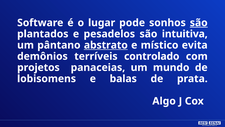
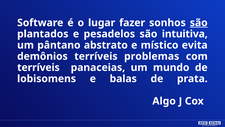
pode: pode -> fazer
abstrato underline: present -> none
controlado: controlado -> problemas
projetos at (38, 67): projetos -> terríveis
